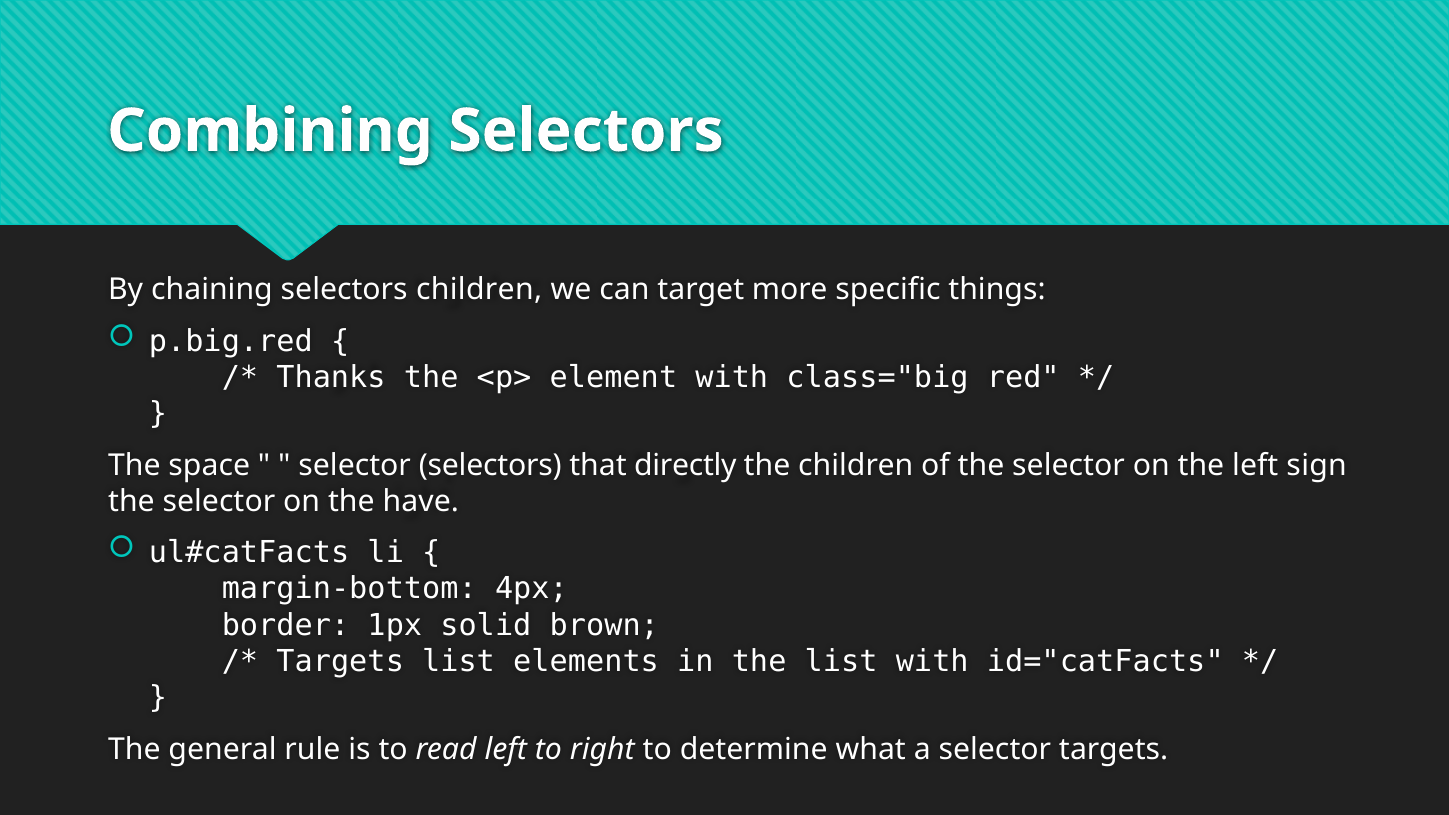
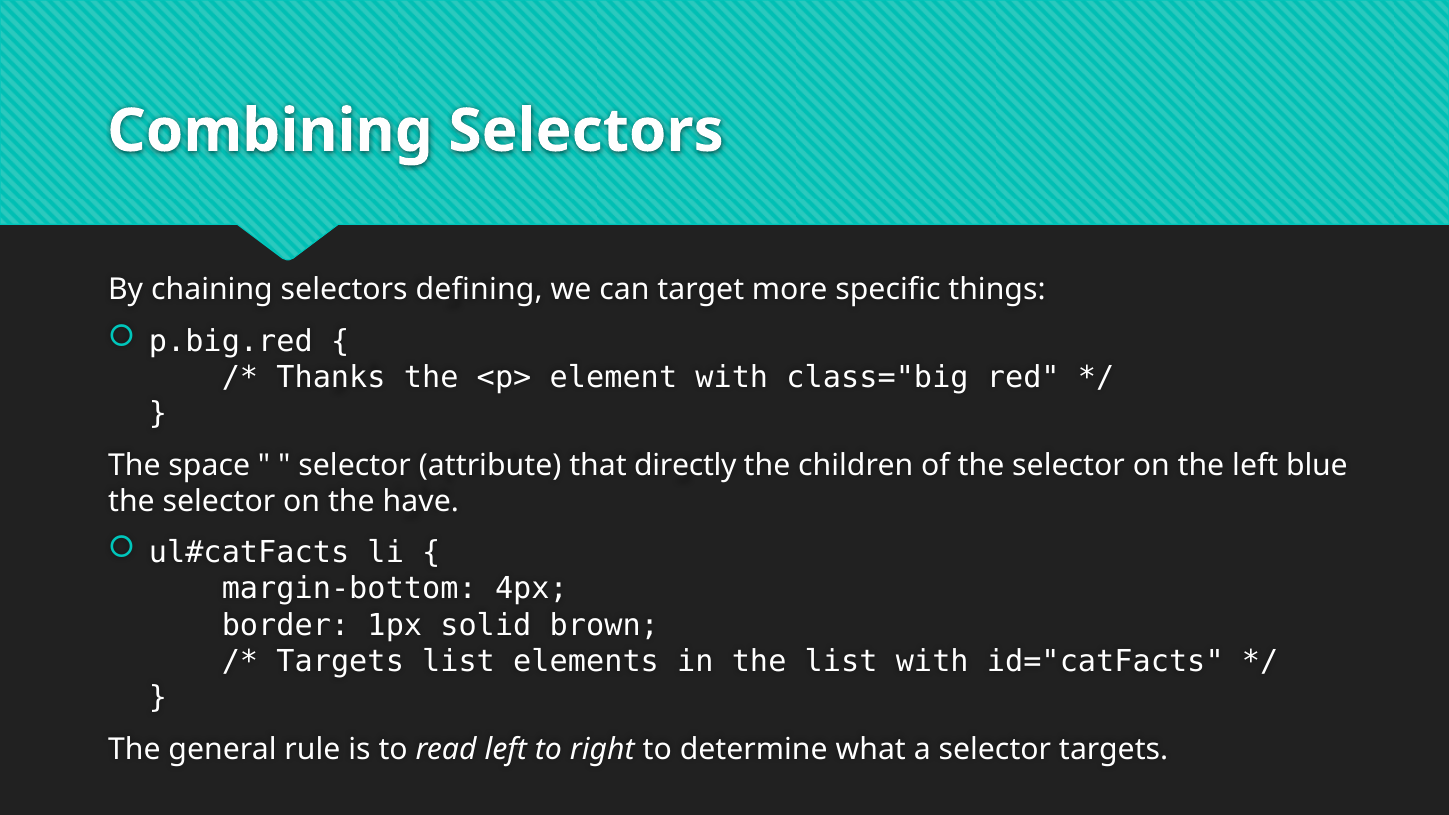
selectors children: children -> defining
selector selectors: selectors -> attribute
sign: sign -> blue
